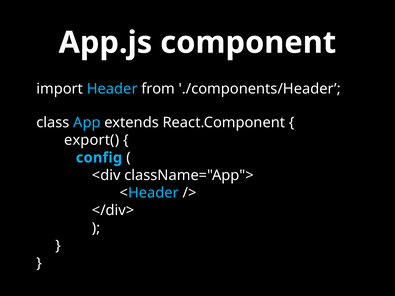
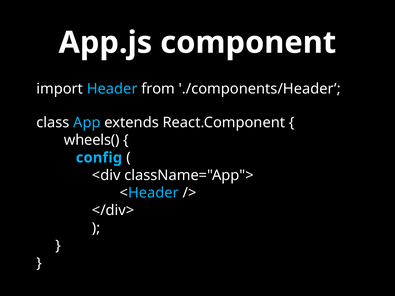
export(: export( -> wheels(
